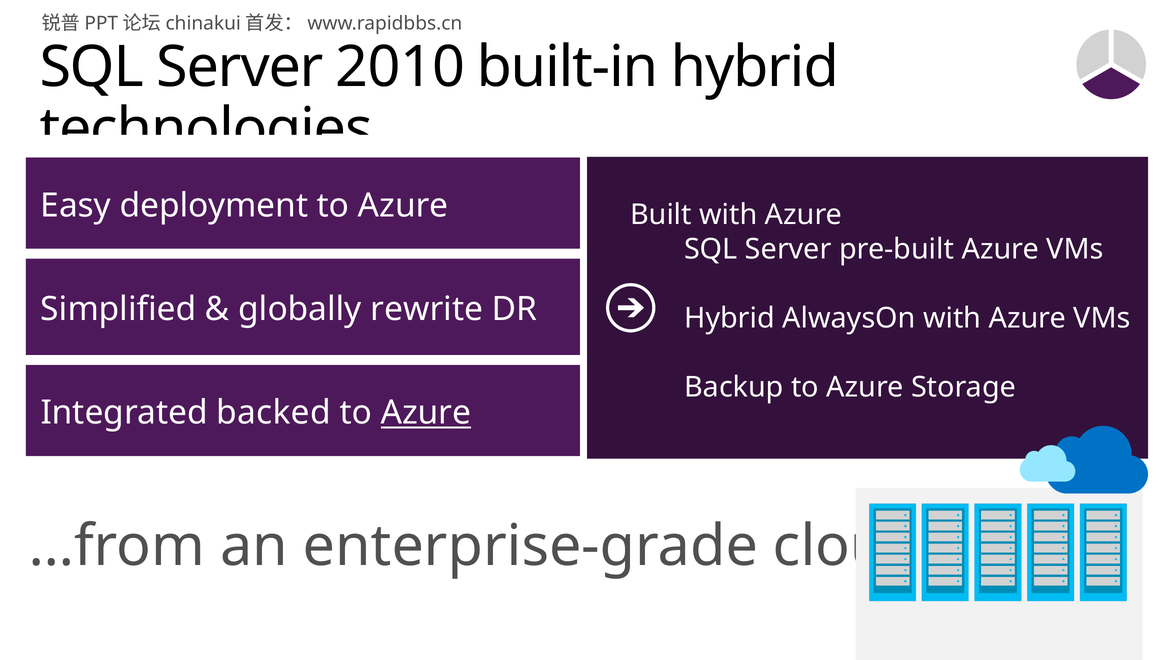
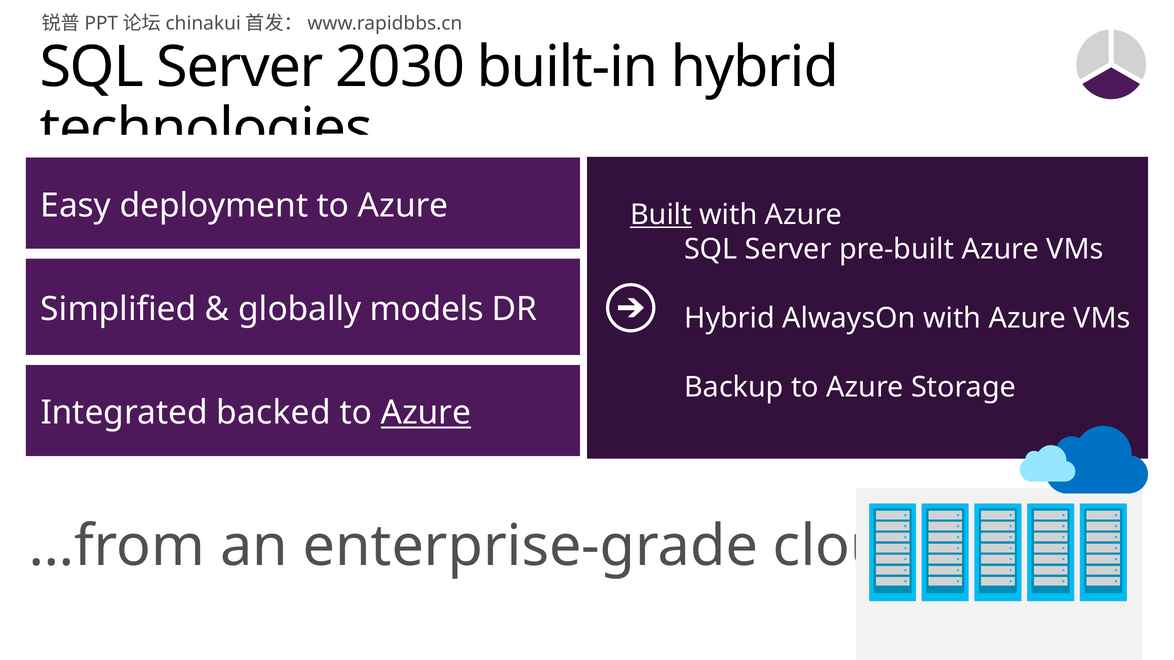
2010: 2010 -> 2030
Built underline: none -> present
rewrite: rewrite -> models
